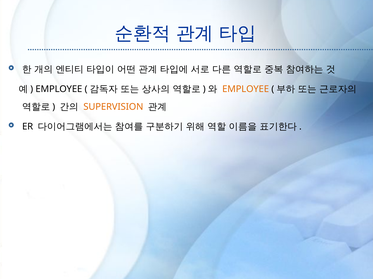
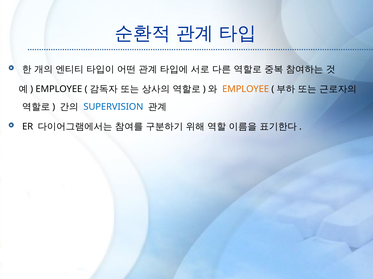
SUPERVISION colour: orange -> blue
